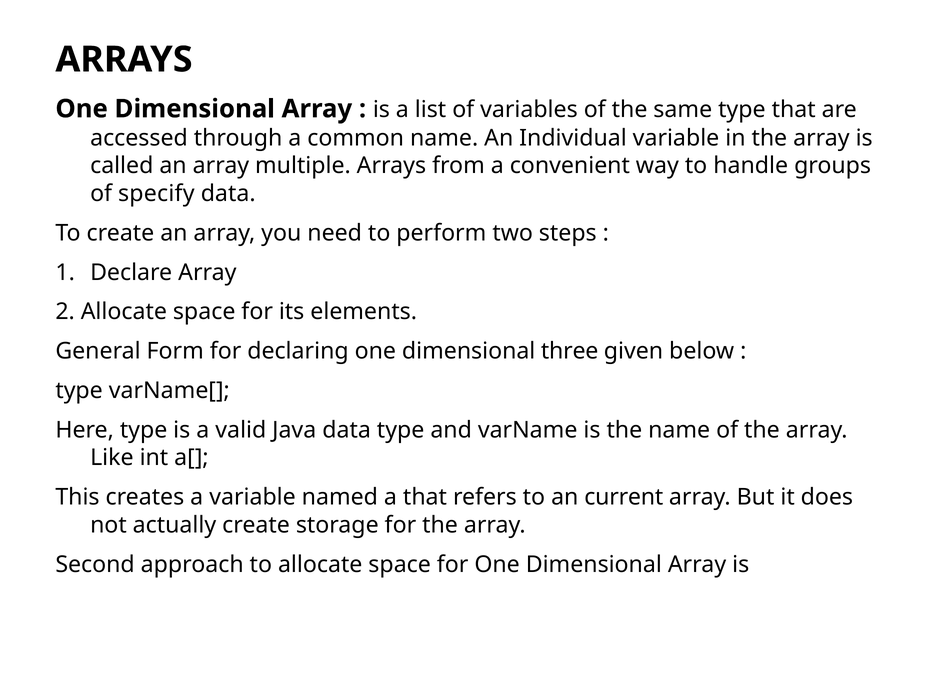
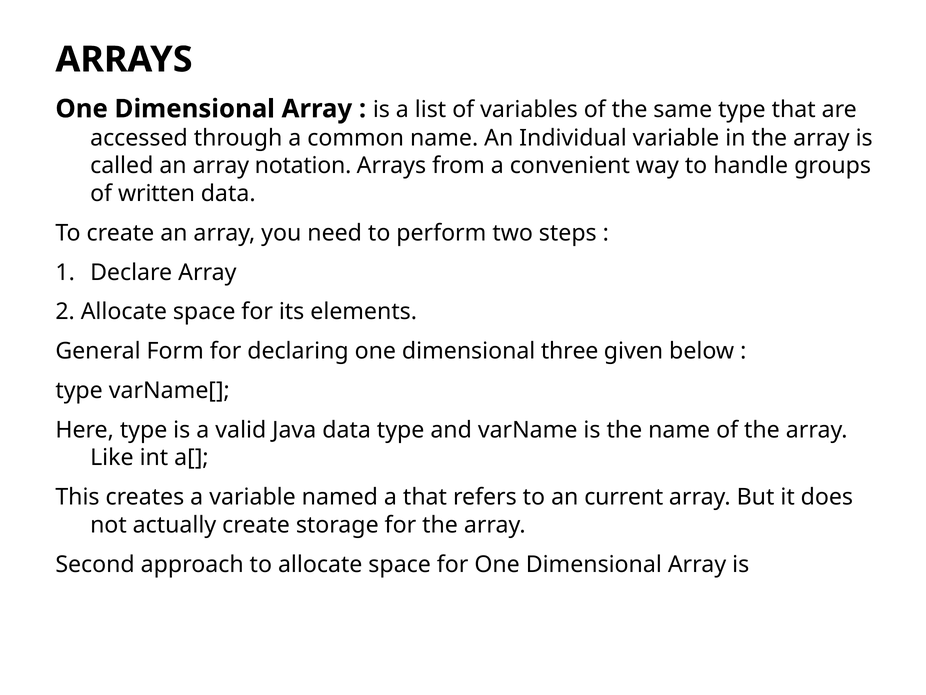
multiple: multiple -> notation
specify: specify -> written
